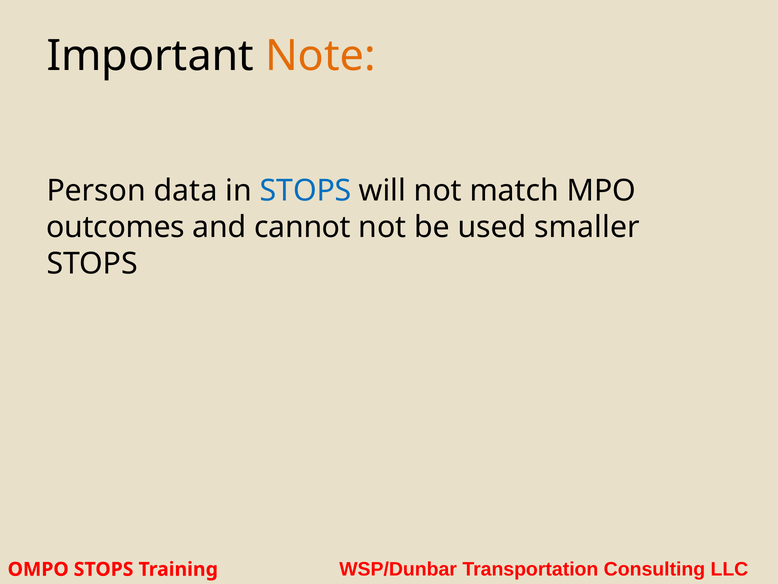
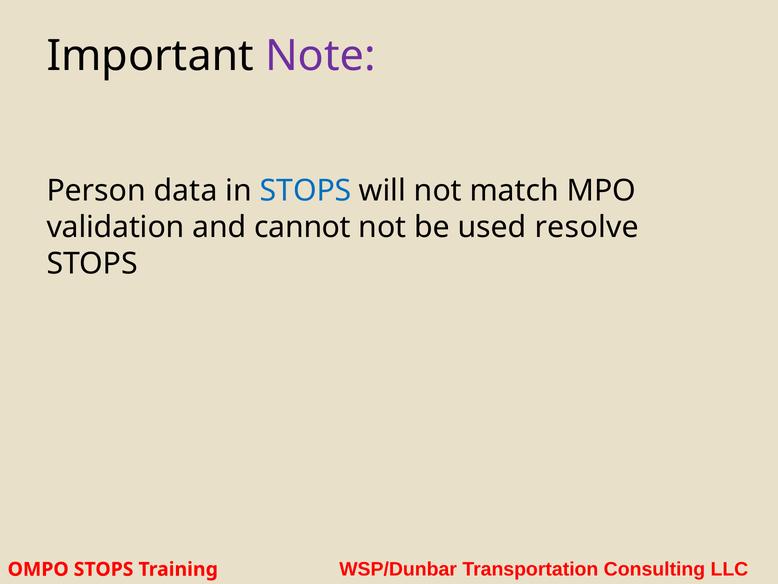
Note colour: orange -> purple
outcomes: outcomes -> validation
smaller: smaller -> resolve
